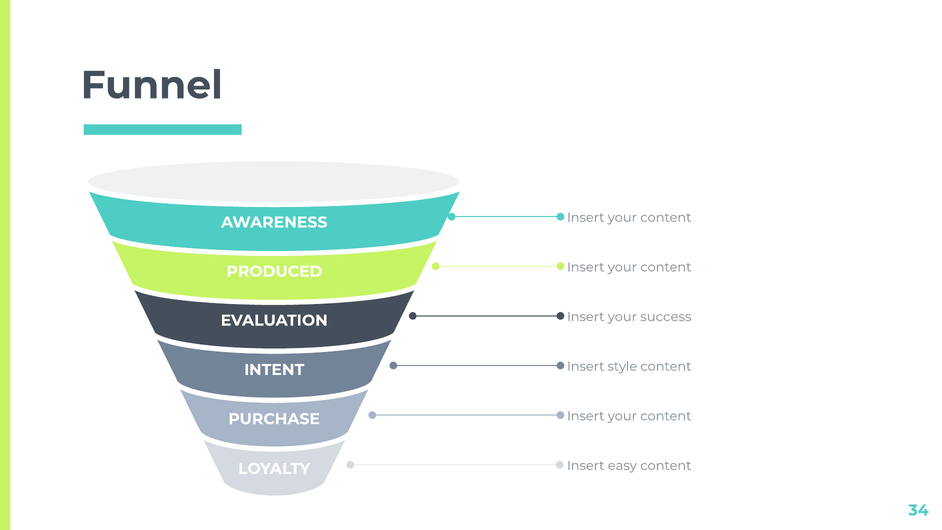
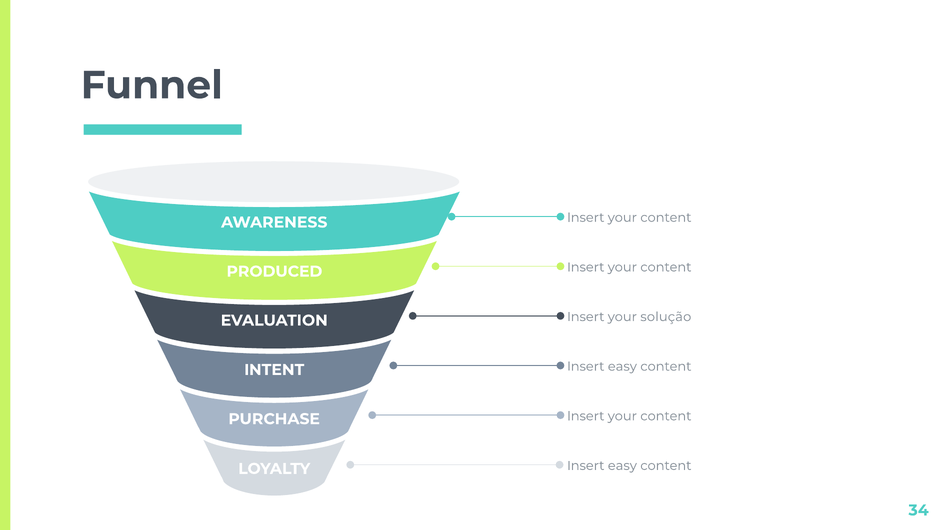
success: success -> solução
style at (622, 366): style -> easy
